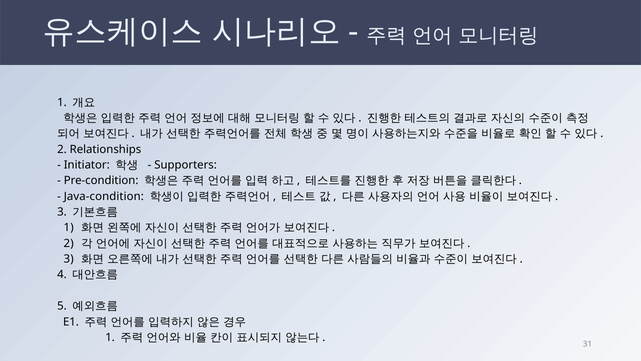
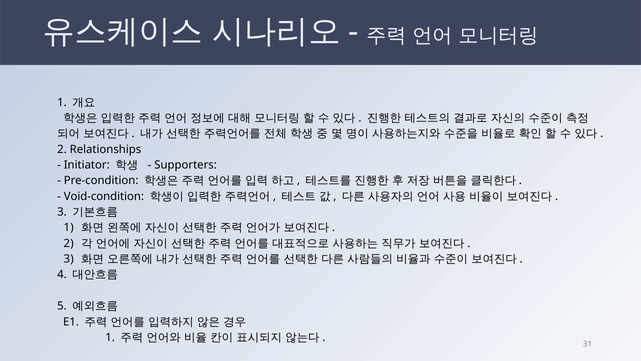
Java-condition: Java-condition -> Void-condition
